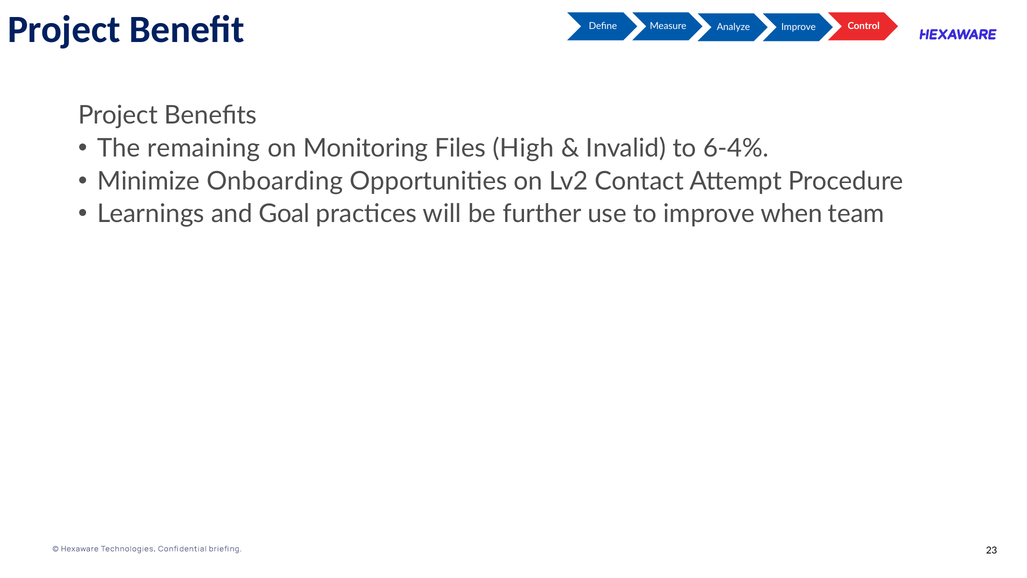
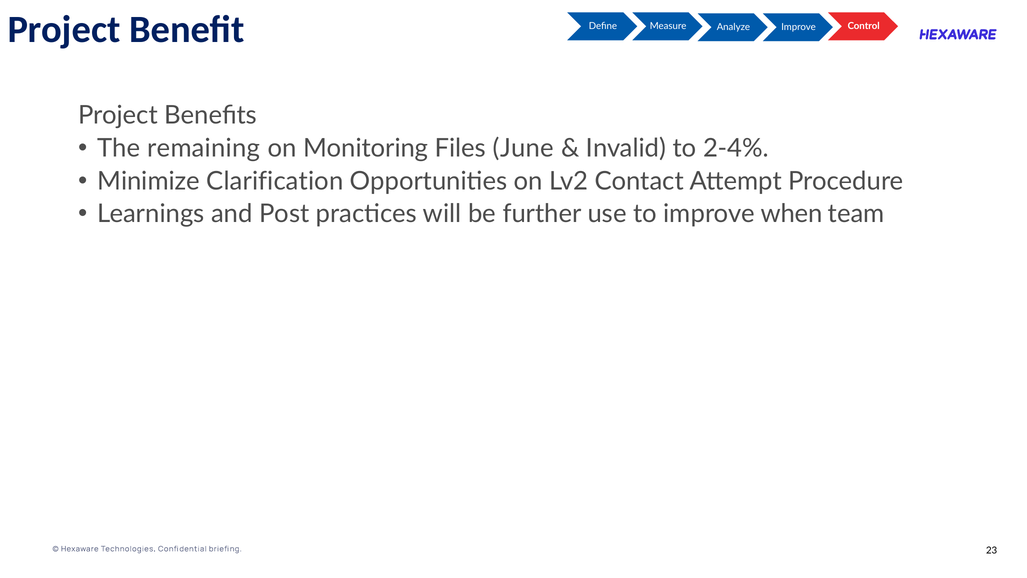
High: High -> June
6-4%: 6-4% -> 2-4%
Onboarding: Onboarding -> Clarification
Goal: Goal -> Post
